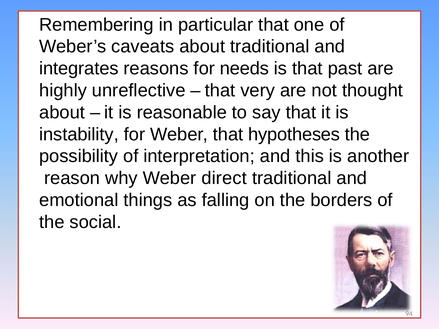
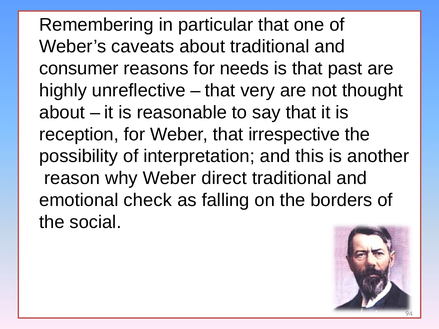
integrates: integrates -> consumer
instability: instability -> reception
hypotheses: hypotheses -> irrespective
things: things -> check
